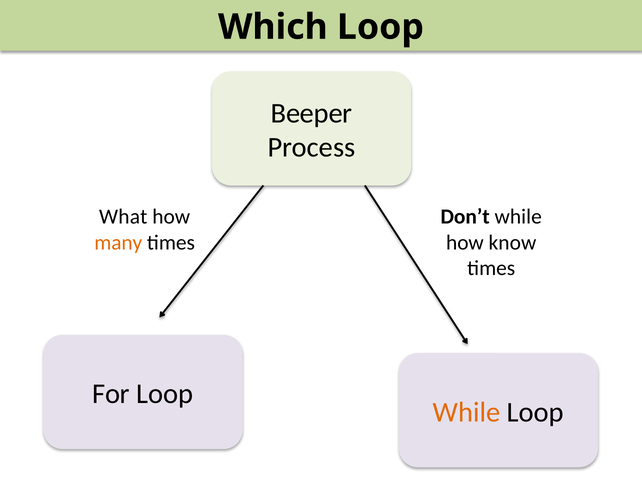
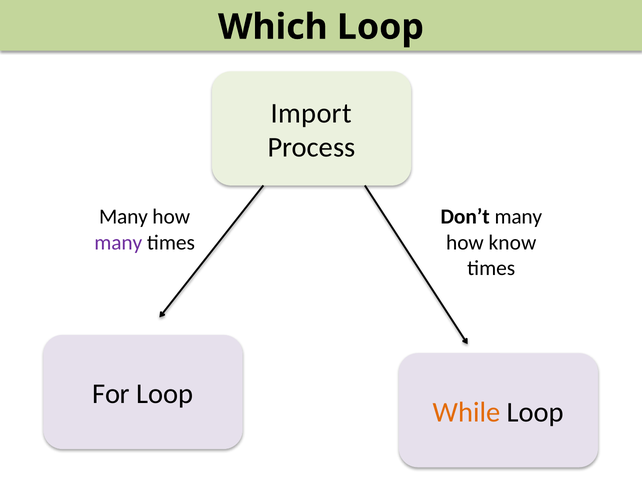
Beeper: Beeper -> Import
What at (123, 217): What -> Many
Don’t while: while -> many
many at (118, 242) colour: orange -> purple
